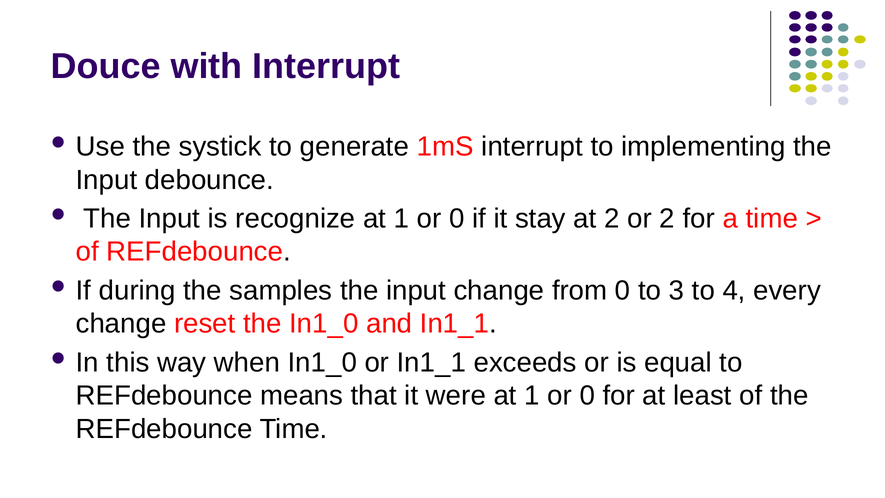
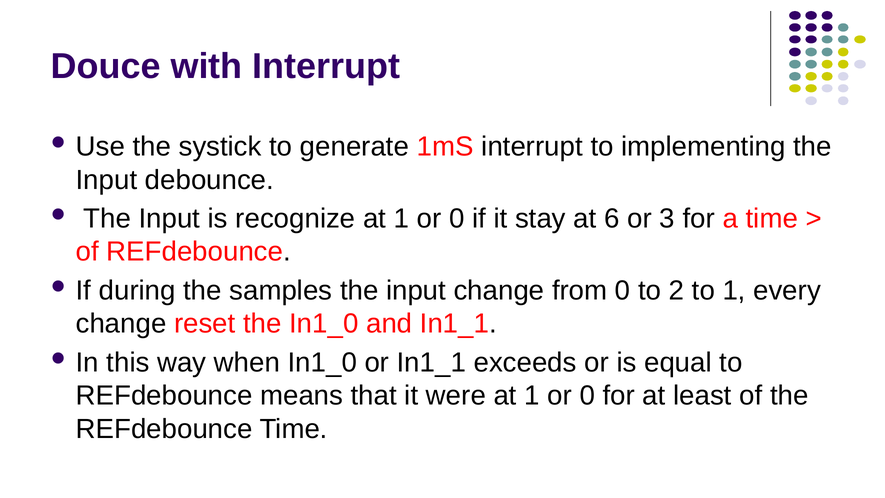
at 2: 2 -> 6
or 2: 2 -> 3
3: 3 -> 2
to 4: 4 -> 1
